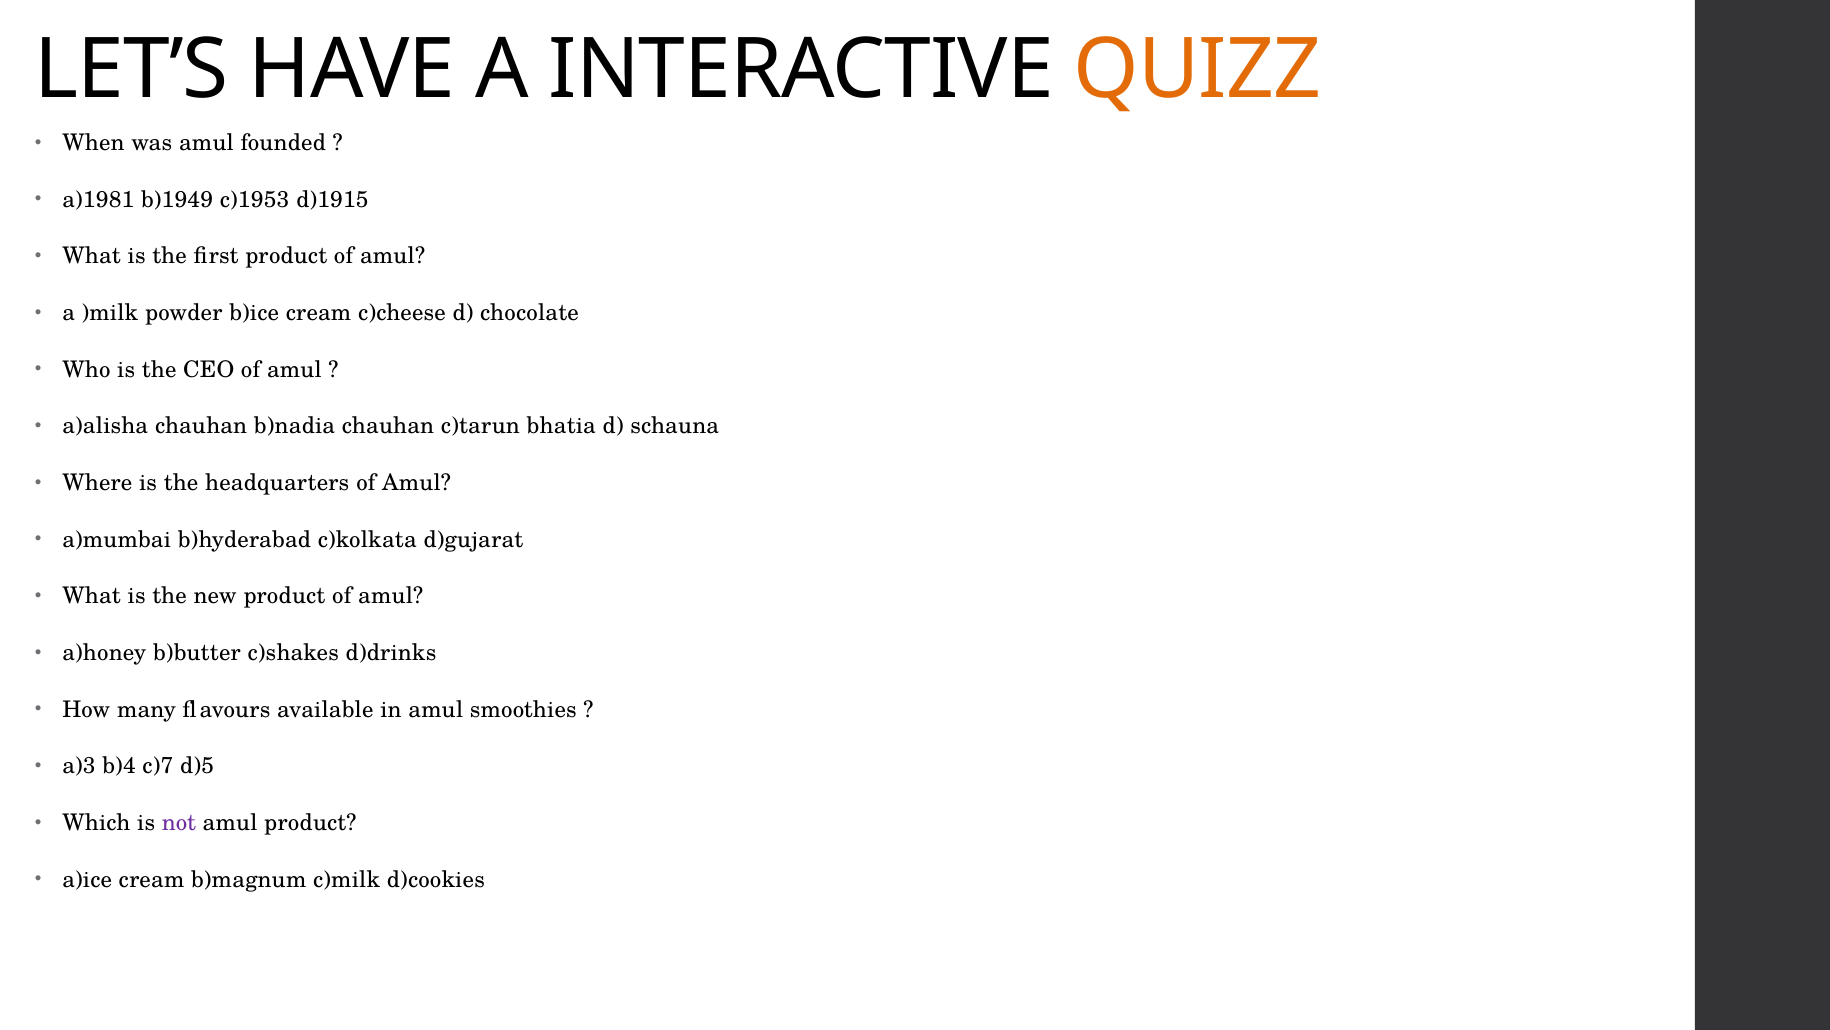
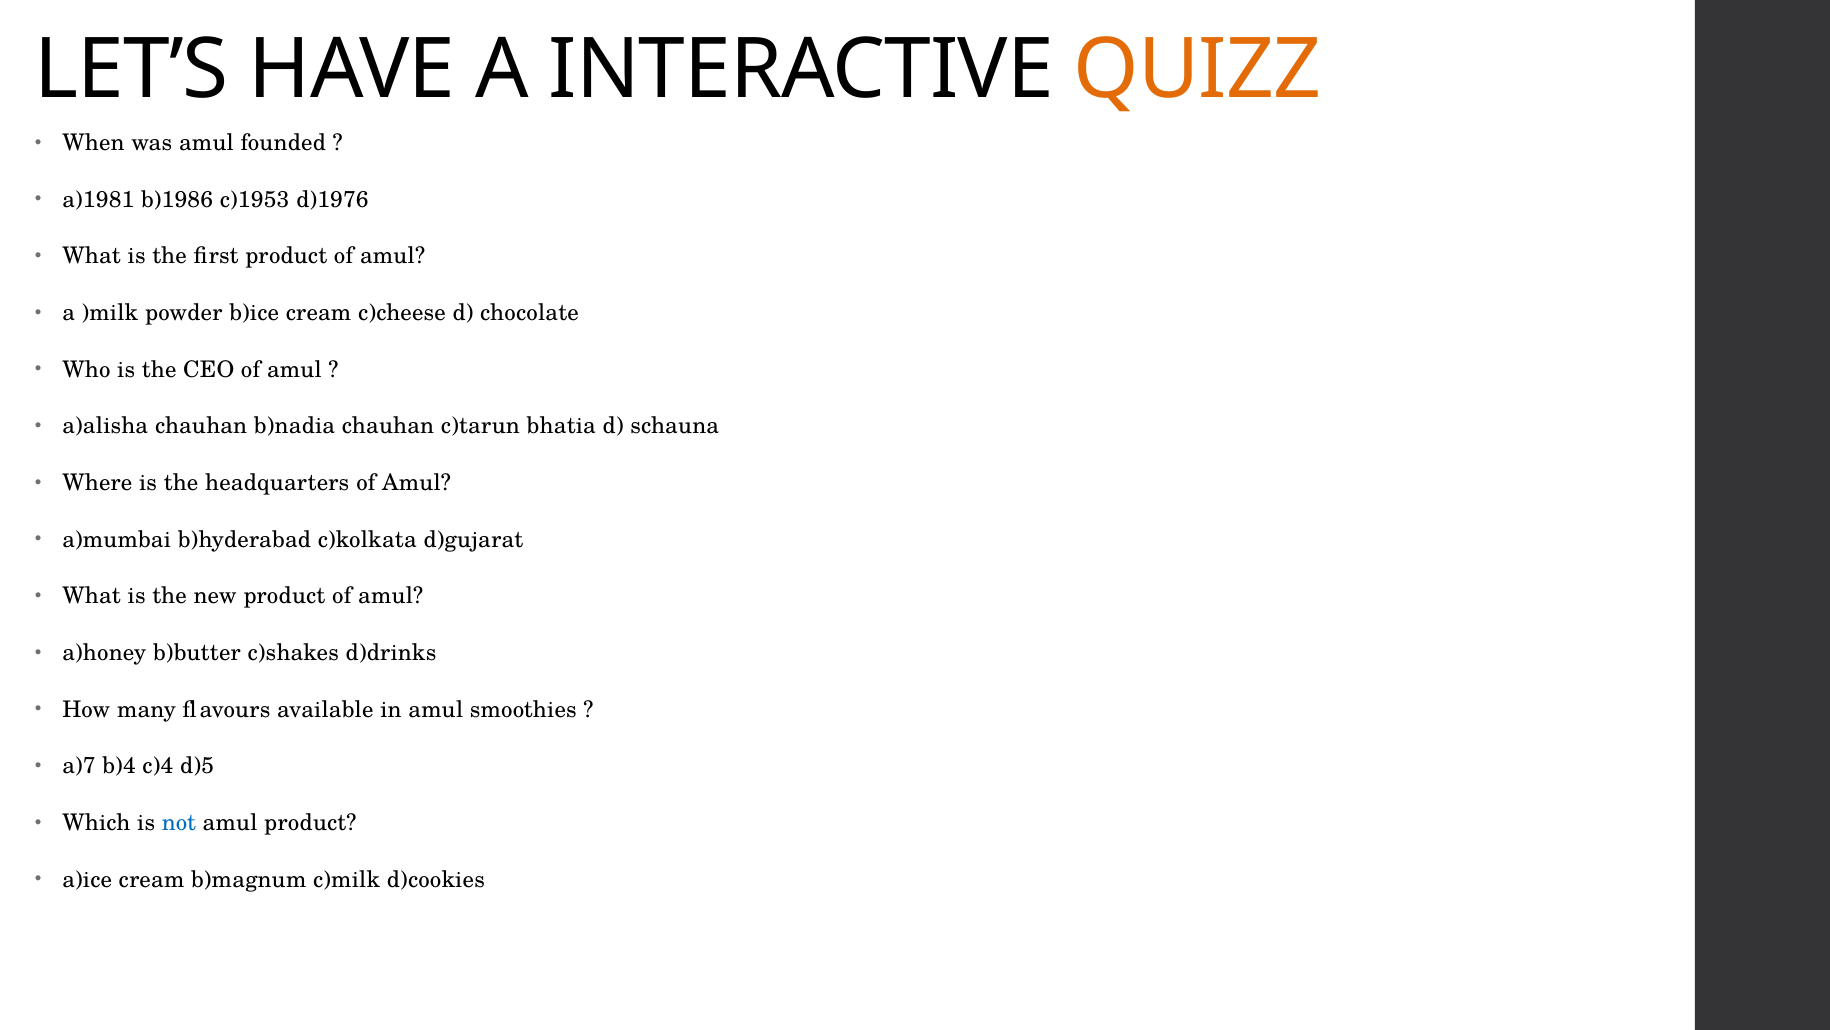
b)1949: b)1949 -> b)1986
d)1915: d)1915 -> d)1976
a)3: a)3 -> a)7
c)7: c)7 -> c)4
not colour: purple -> blue
